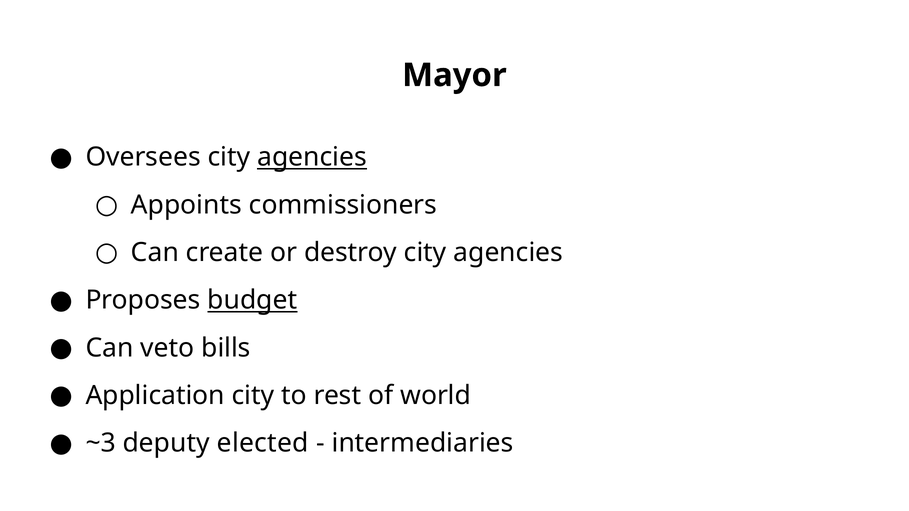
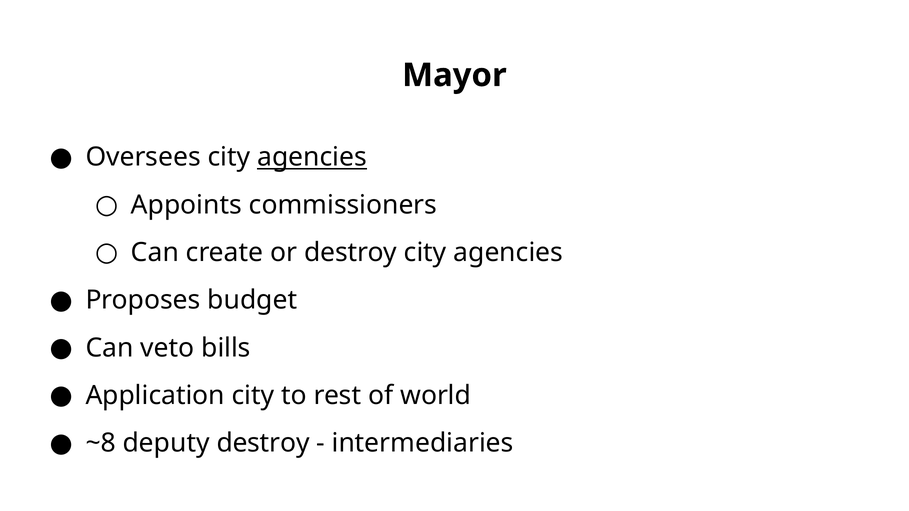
budget underline: present -> none
~3: ~3 -> ~8
deputy elected: elected -> destroy
